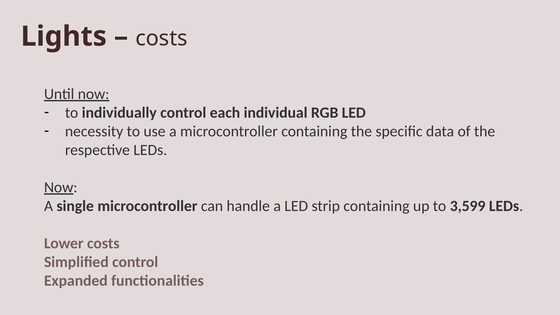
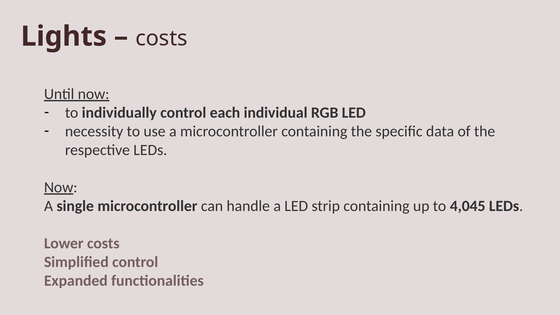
3,599: 3,599 -> 4,045
